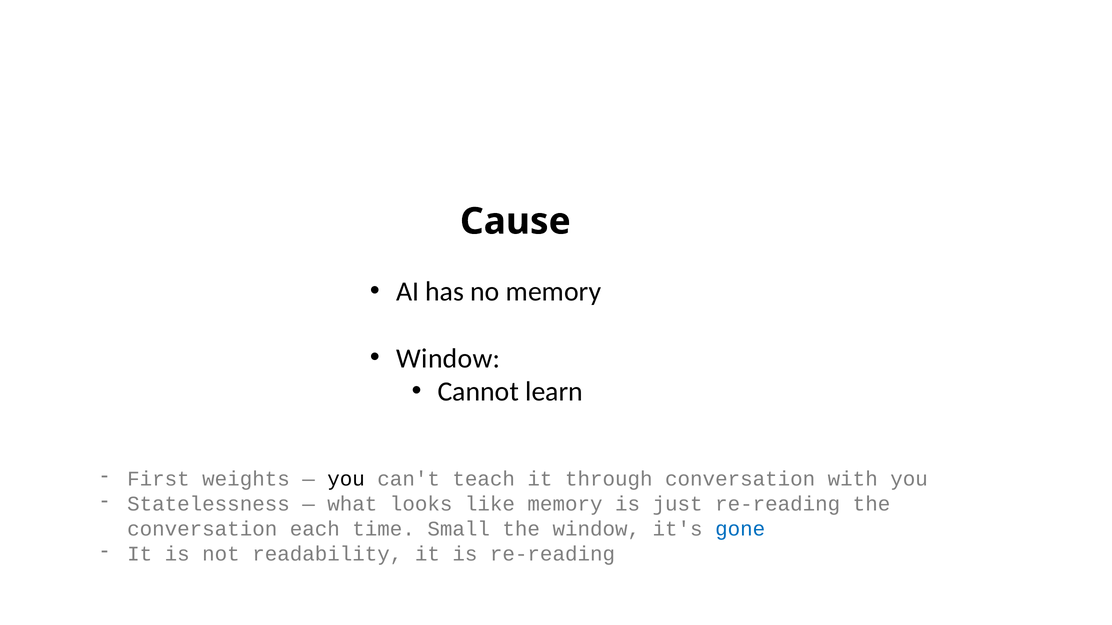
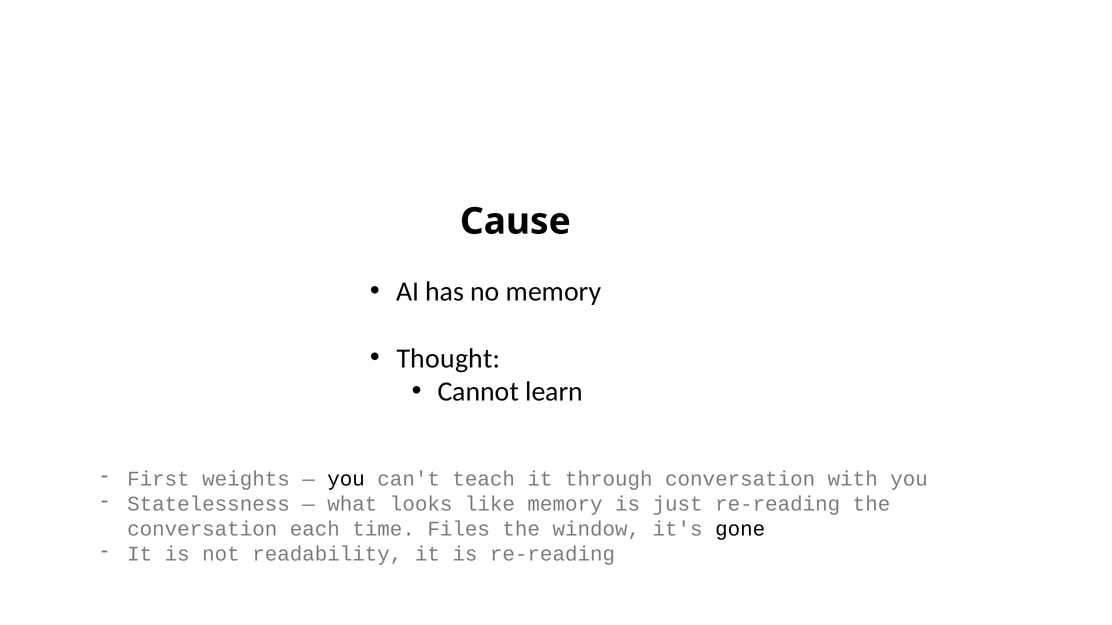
Window at (448, 359): Window -> Thought
Small: Small -> Files
gone colour: blue -> black
